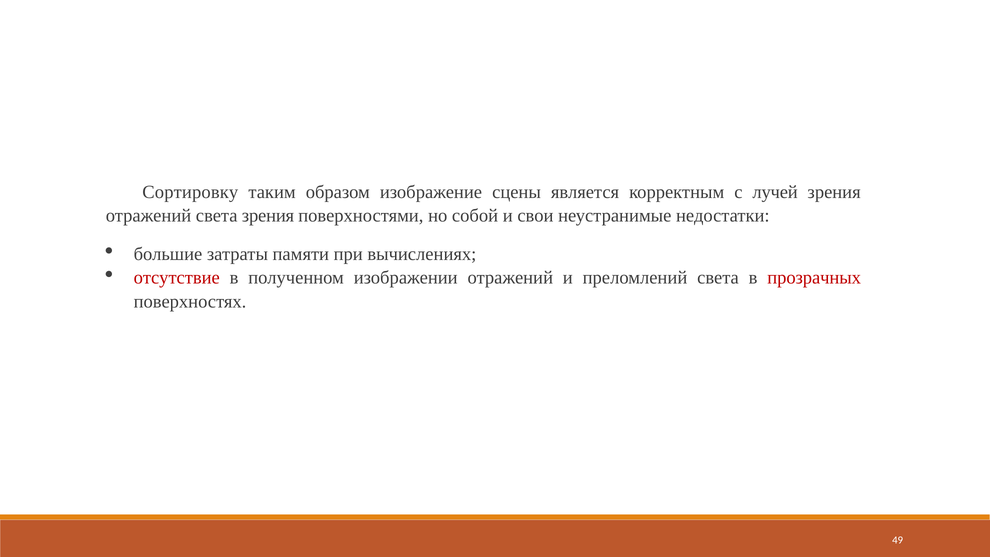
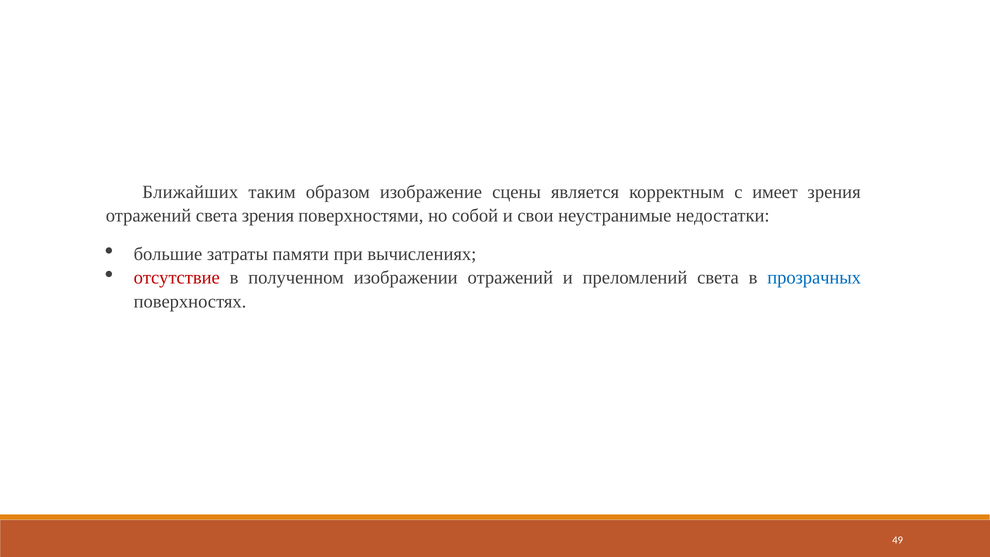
Сортировку: Сортировку -> Ближайших
лучей: лучей -> имеет
прозрачных colour: red -> blue
